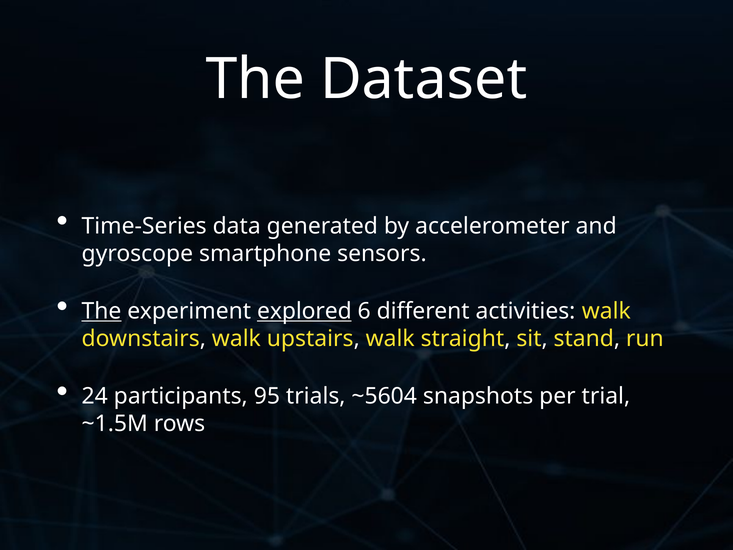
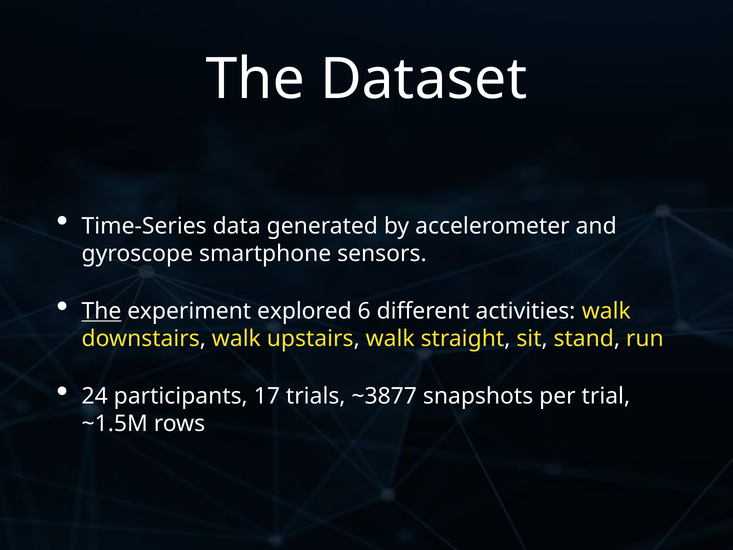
explored underline: present -> none
95: 95 -> 17
~5604: ~5604 -> ~3877
